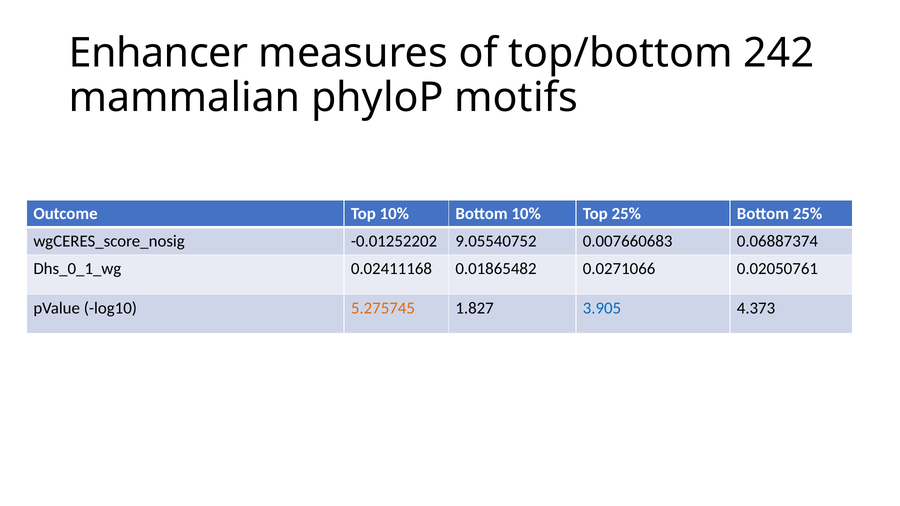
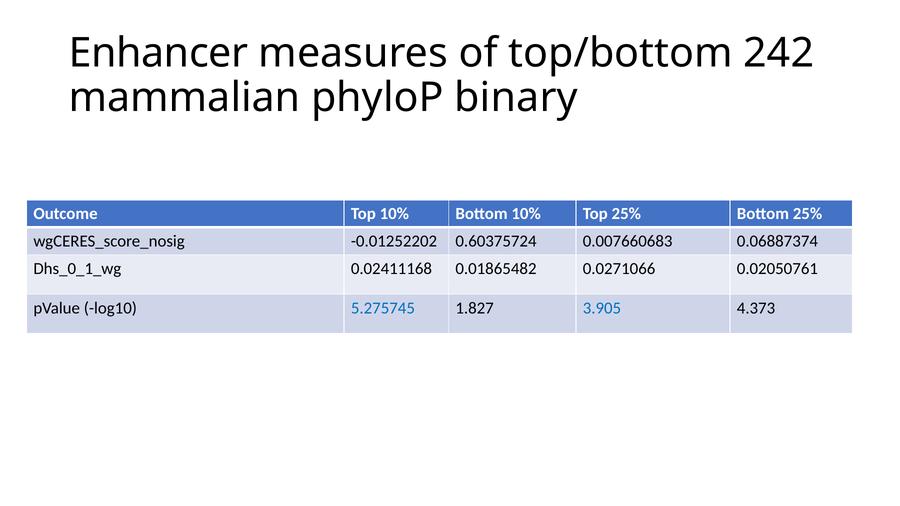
motifs: motifs -> binary
9.05540752: 9.05540752 -> 0.60375724
5.275745 colour: orange -> blue
